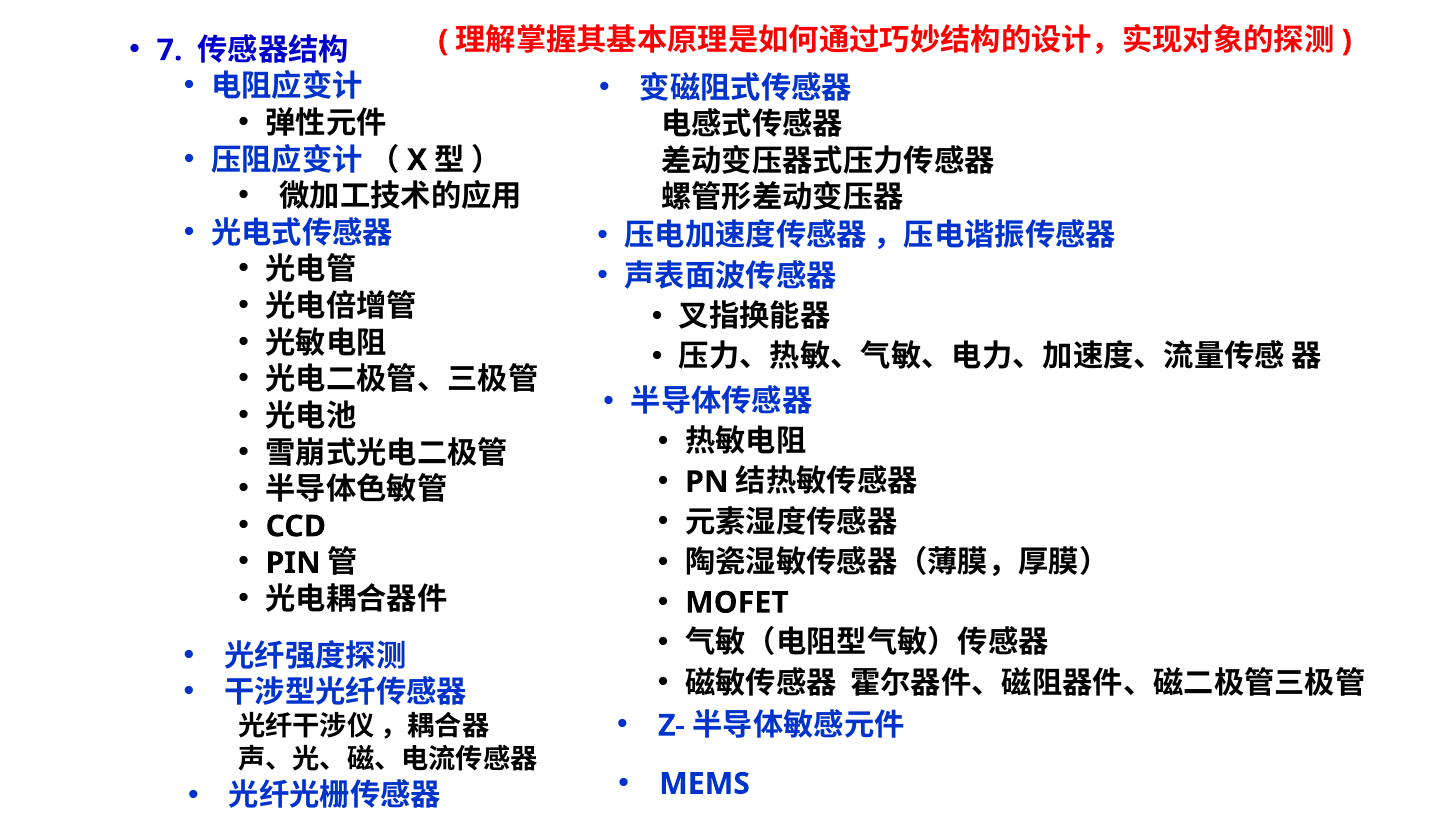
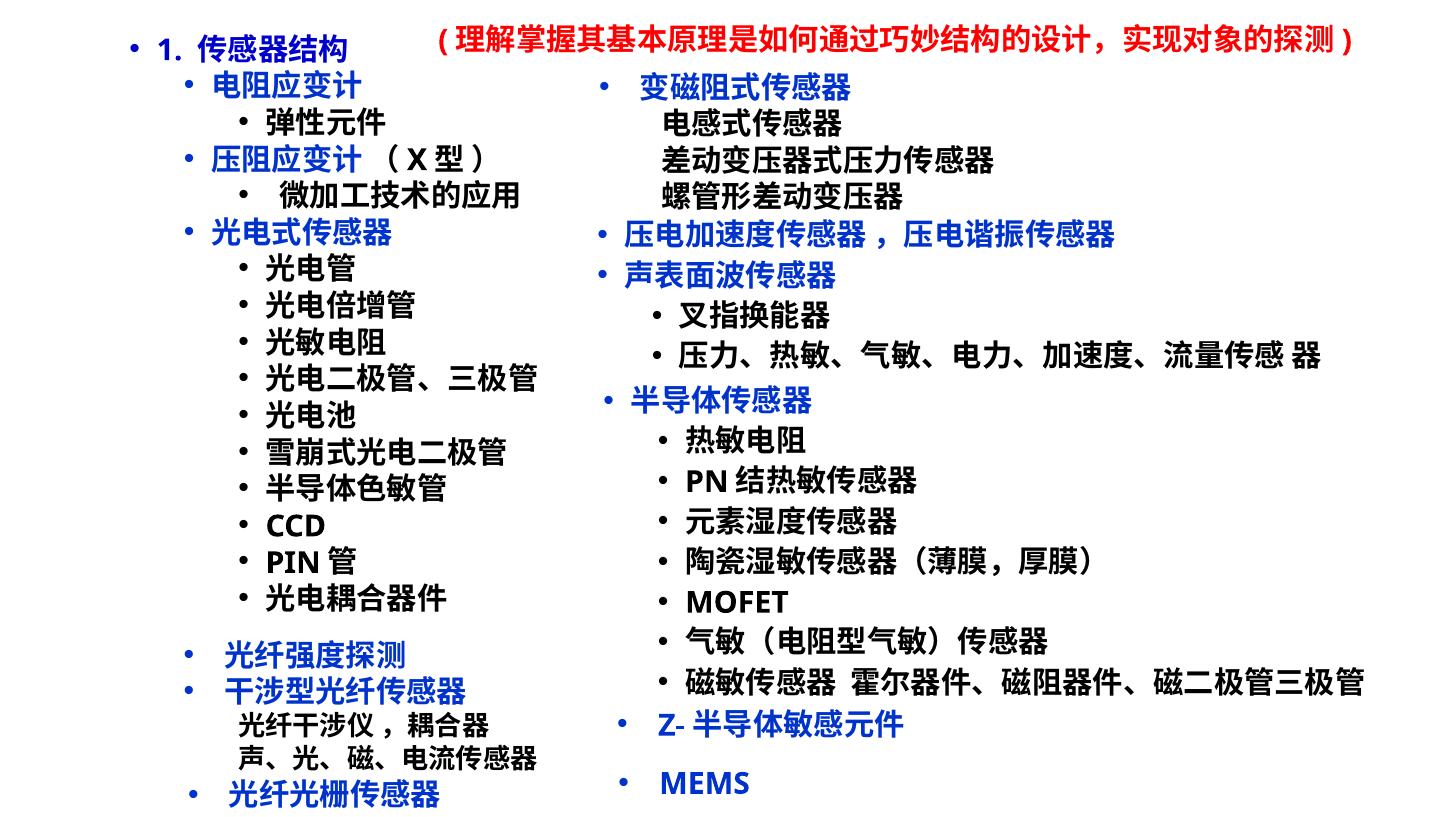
7: 7 -> 1
